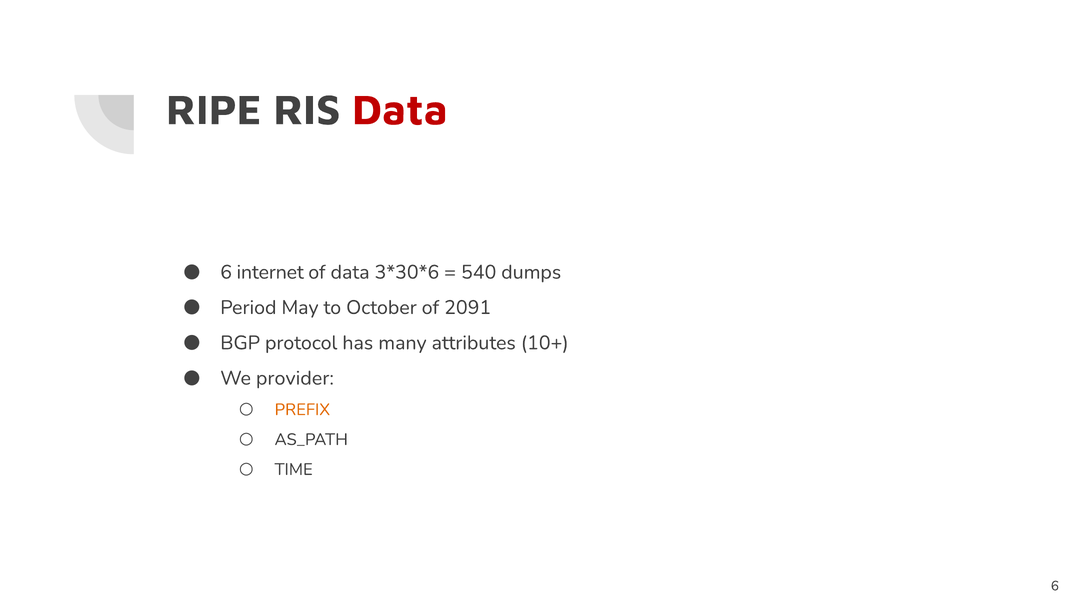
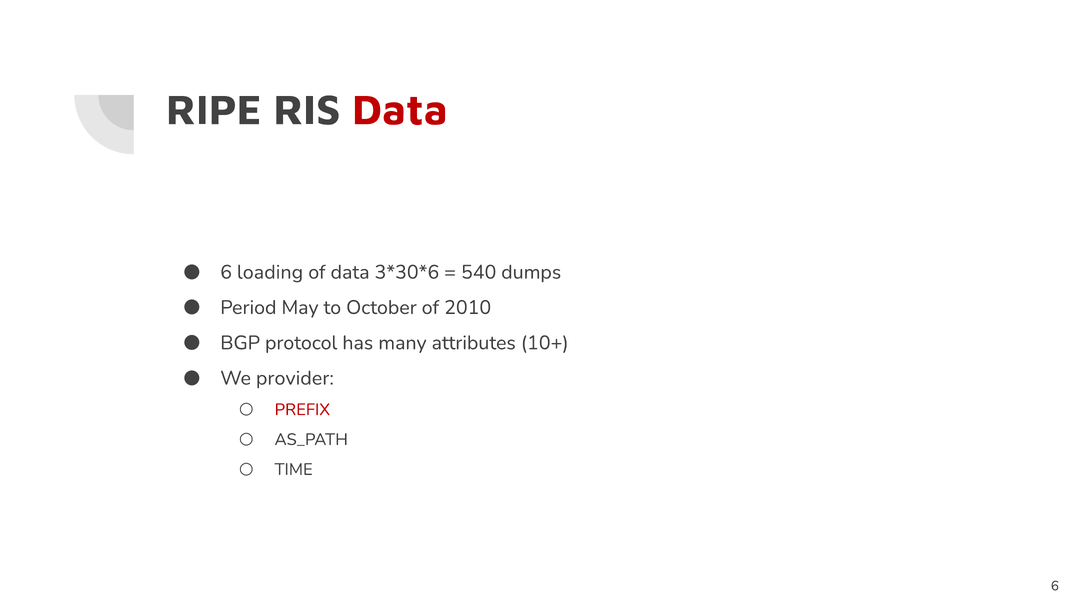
internet: internet -> loading
2091: 2091 -> 2010
PREFIX colour: orange -> red
